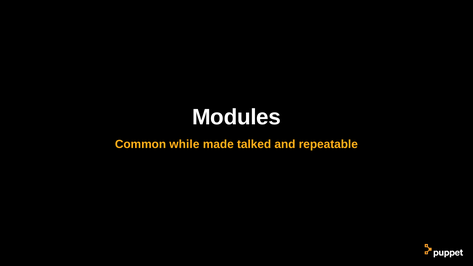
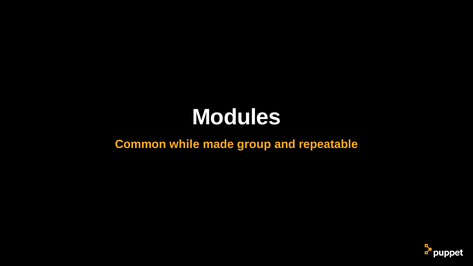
talked: talked -> group
